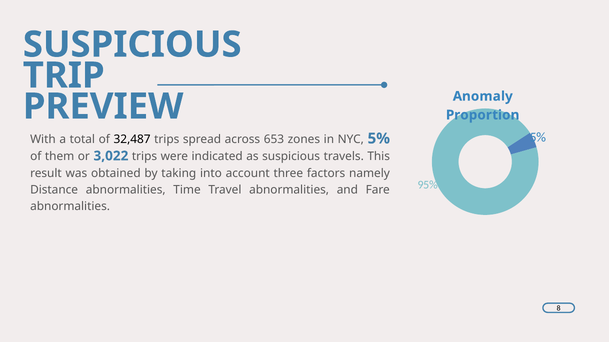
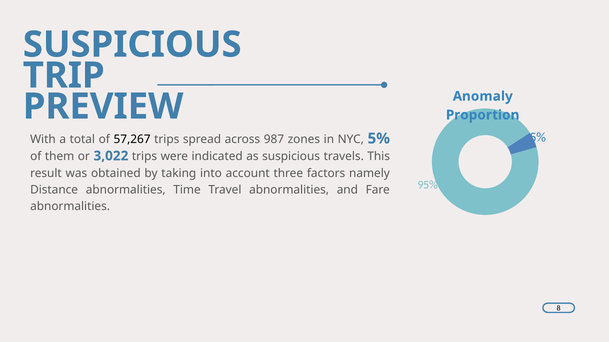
32,487: 32,487 -> 57,267
653: 653 -> 987
